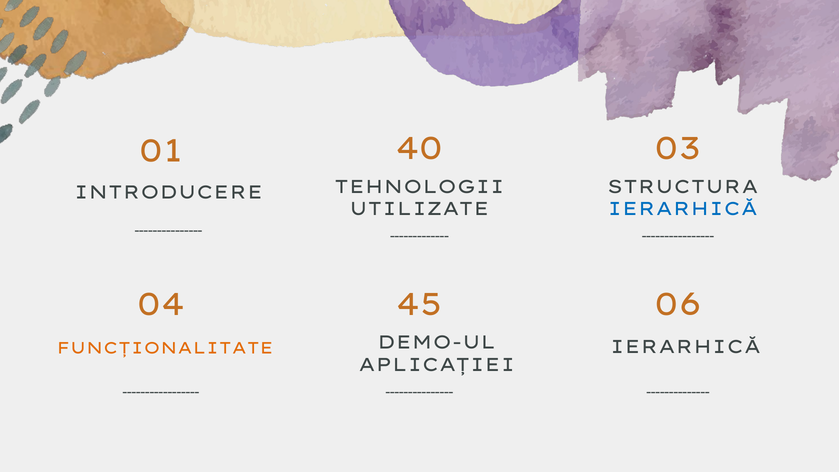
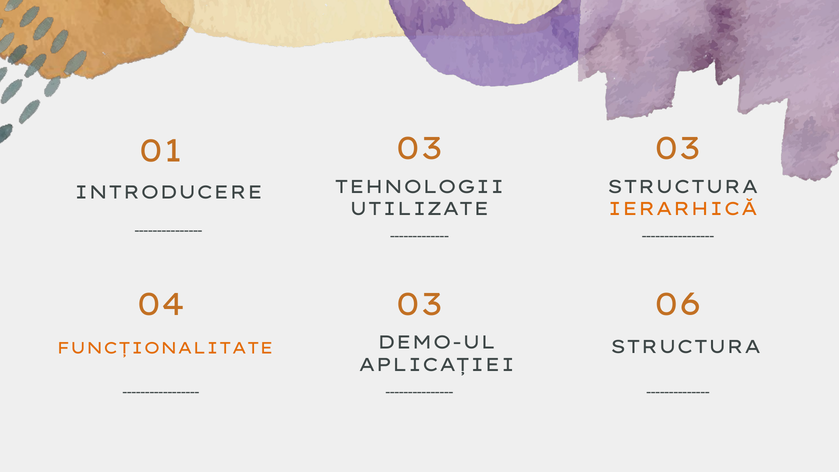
01 40: 40 -> 03
IERARHICĂ at (683, 209) colour: blue -> orange
04 45: 45 -> 03
IERARHICĂ at (686, 347): IERARHICĂ -> STRUCTURA
